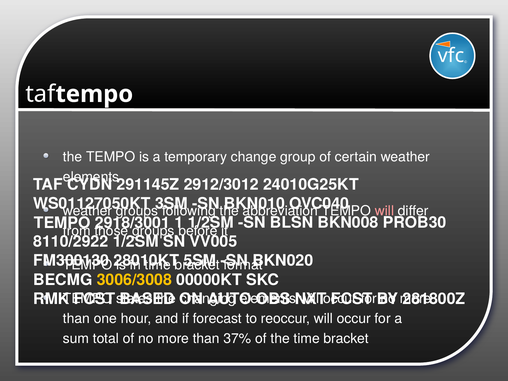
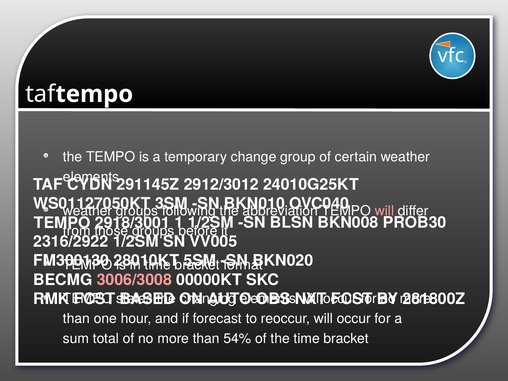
8110/2922: 8110/2922 -> 2316/2922
3006/3008 colour: yellow -> pink
37%: 37% -> 54%
